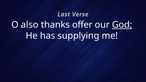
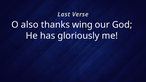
offer: offer -> wing
God underline: present -> none
supplying: supplying -> gloriously
